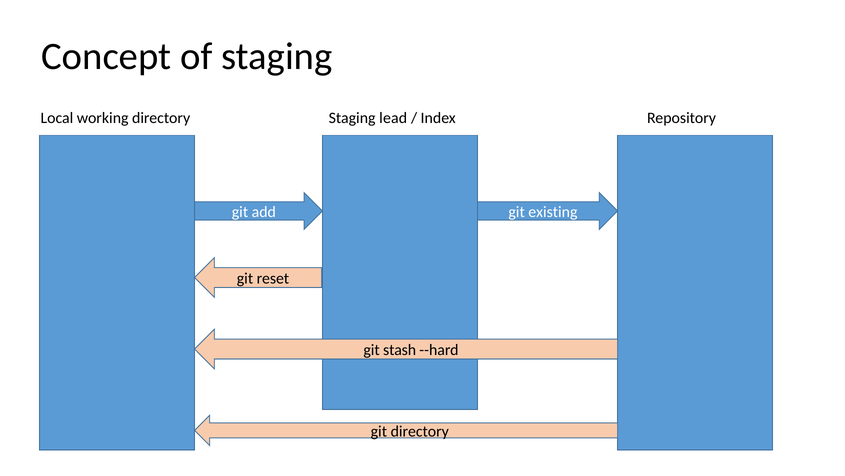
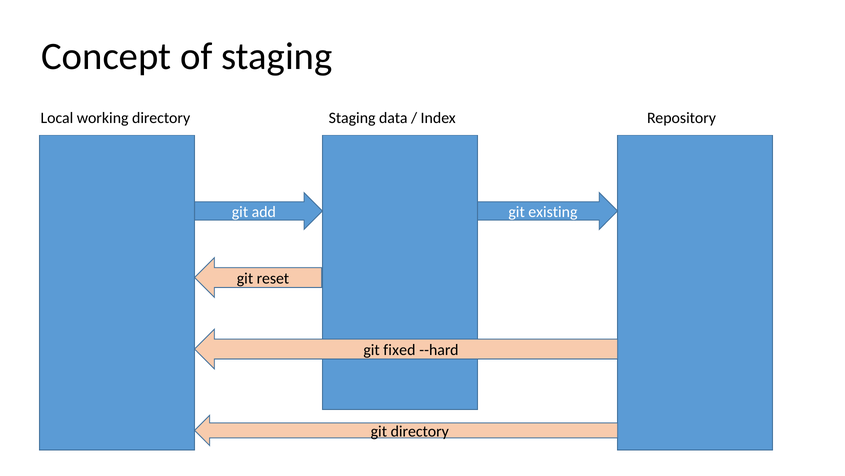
lead: lead -> data
stash: stash -> fixed
